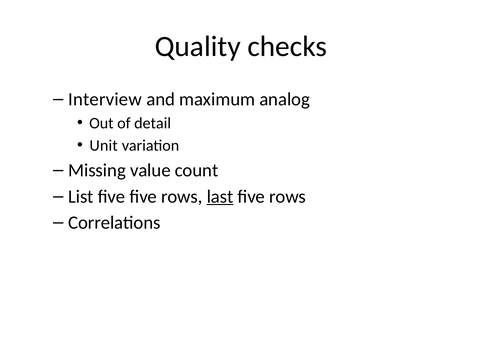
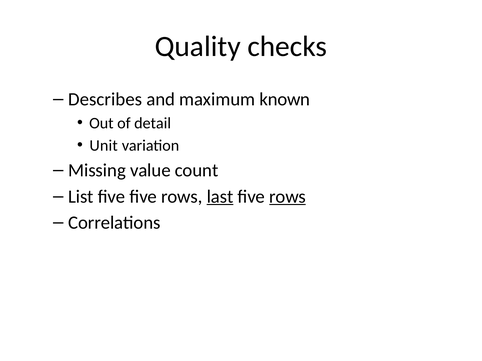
Interview: Interview -> Describes
analog: analog -> known
rows at (288, 197) underline: none -> present
